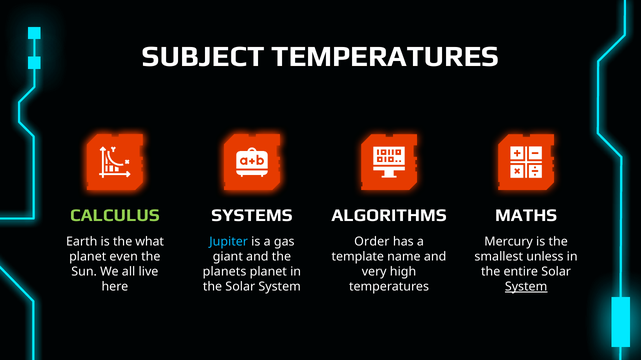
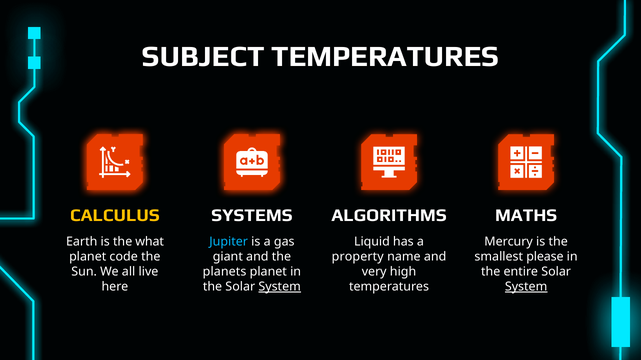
CALCULUS colour: light green -> yellow
Order: Order -> Liquid
even: even -> code
template: template -> property
unless: unless -> please
System at (280, 287) underline: none -> present
